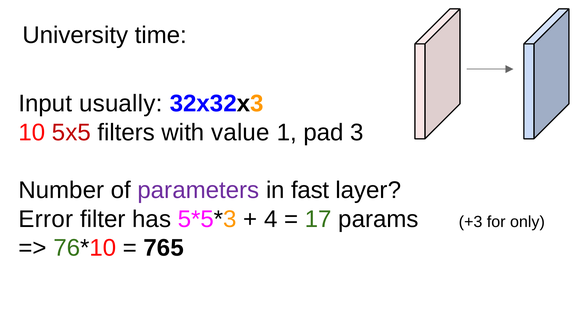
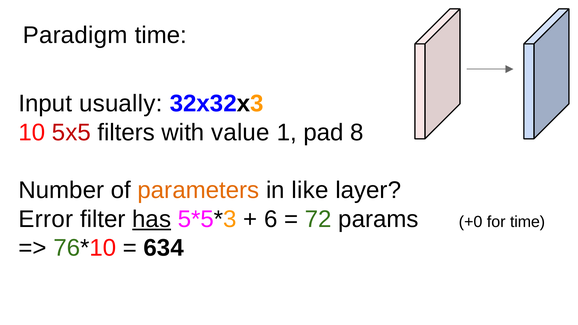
University: University -> Paradigm
3: 3 -> 8
parameters colour: purple -> orange
fast: fast -> like
has underline: none -> present
4: 4 -> 6
17: 17 -> 72
+3: +3 -> +0
for only: only -> time
765: 765 -> 634
